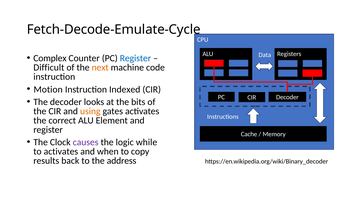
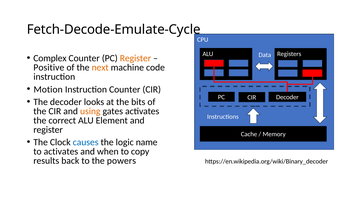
Register at (135, 58) colour: blue -> orange
Difficult: Difficult -> Positive
Instruction Indexed: Indexed -> Counter
causes colour: purple -> blue
while: while -> name
address: address -> powers
